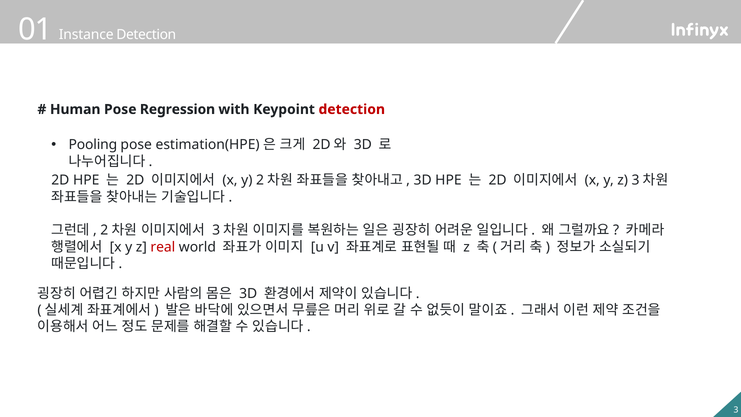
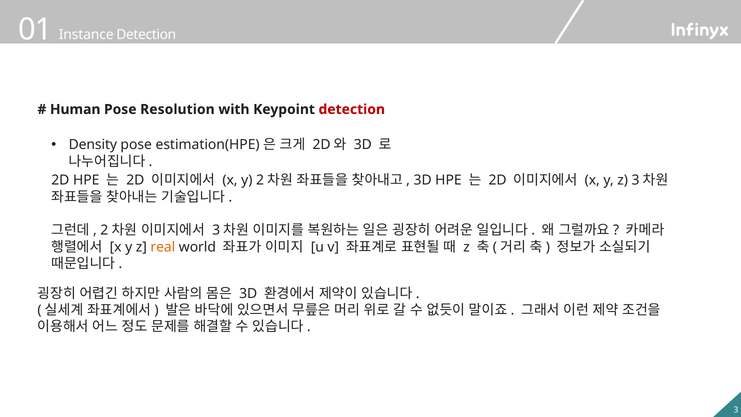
Regression: Regression -> Resolution
Pooling: Pooling -> Density
real colour: red -> orange
